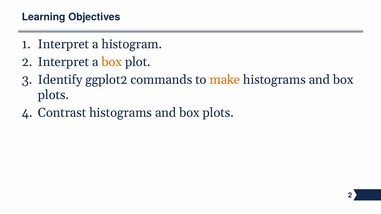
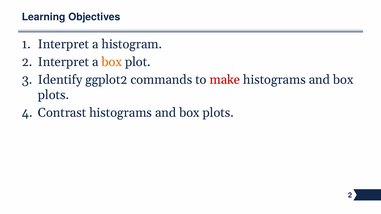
make colour: orange -> red
